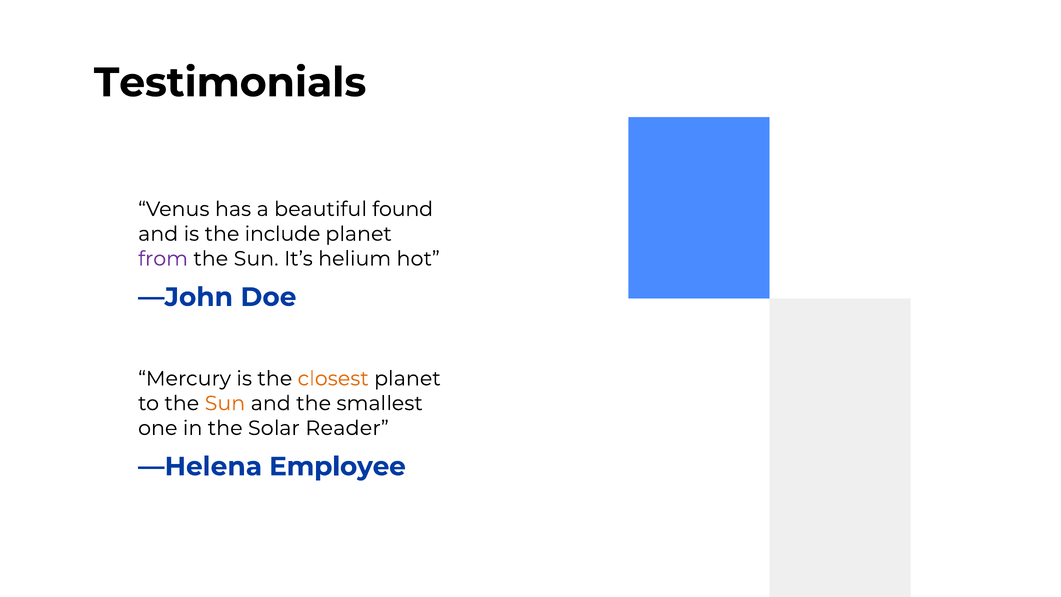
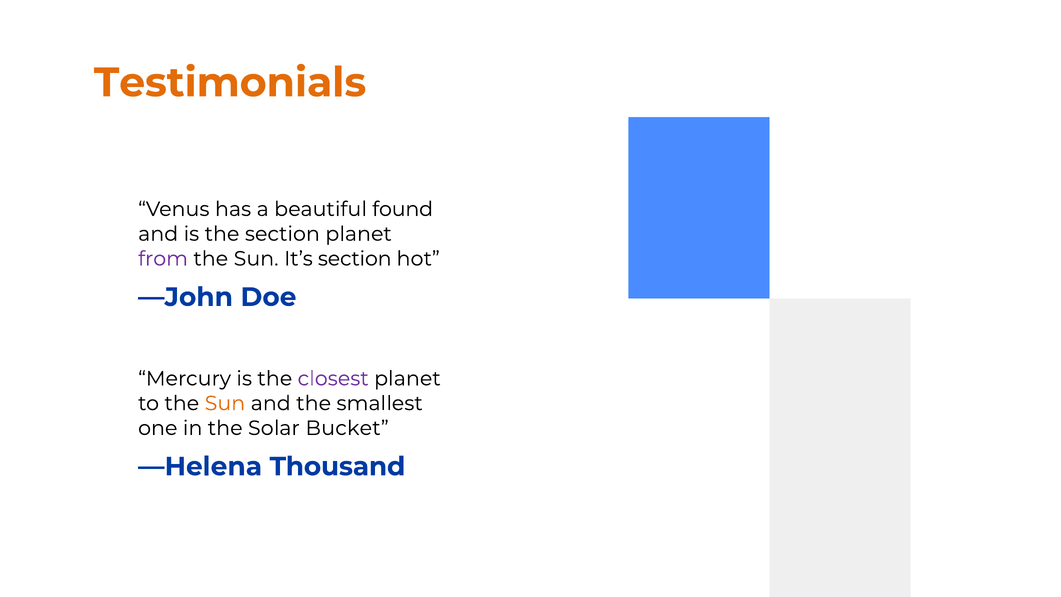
Testimonials colour: black -> orange
the include: include -> section
It’s helium: helium -> section
closest colour: orange -> purple
Reader: Reader -> Bucket
Employee: Employee -> Thousand
